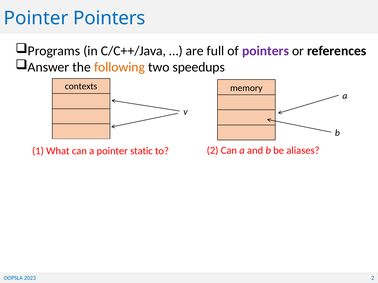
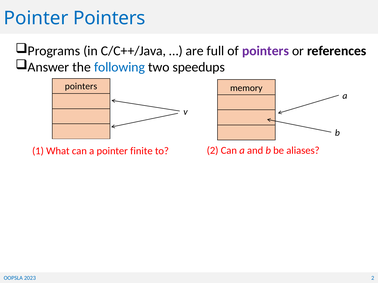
following colour: orange -> blue
contexts at (81, 86): contexts -> pointers
static: static -> finite
